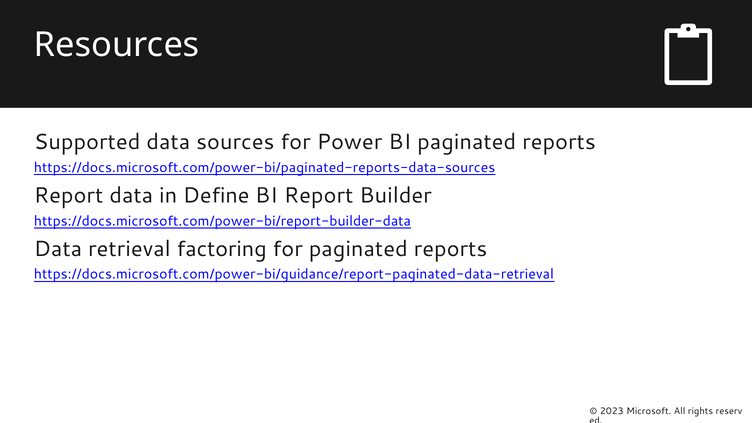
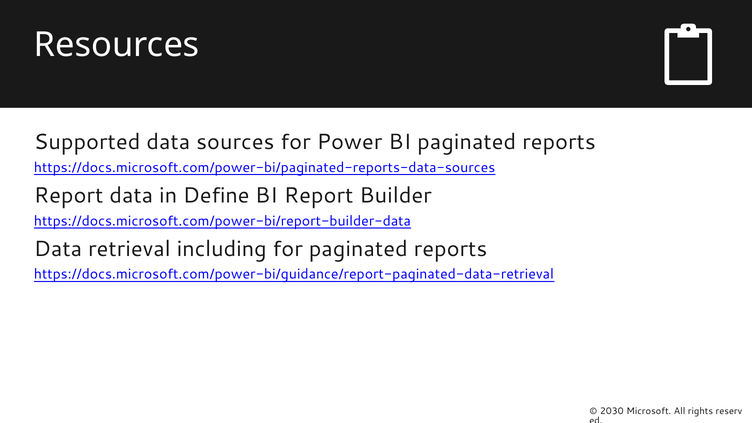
factoring: factoring -> including
2023: 2023 -> 2030
